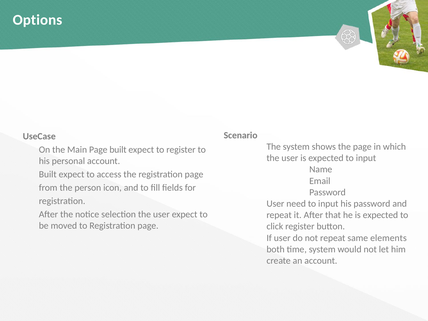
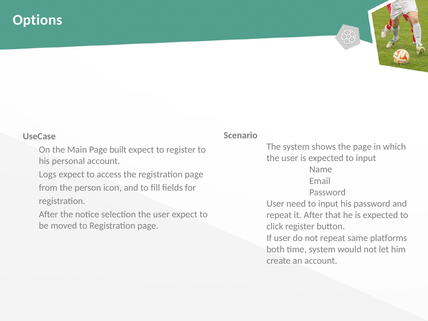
Built at (48, 174): Built -> Logs
elements: elements -> platforms
